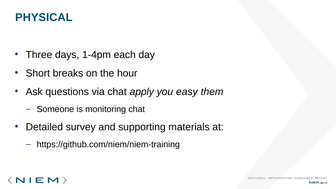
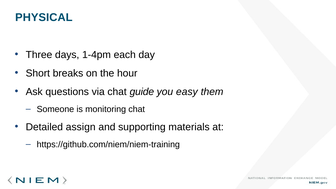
apply: apply -> guide
survey: survey -> assign
